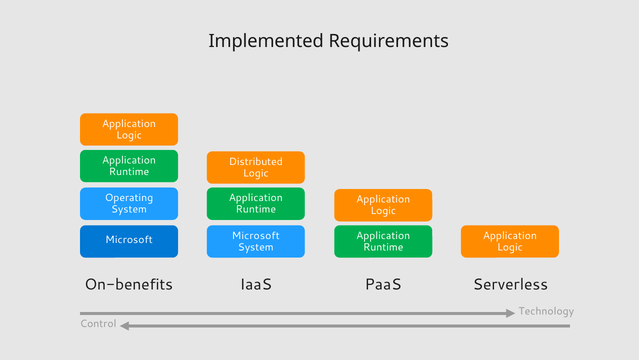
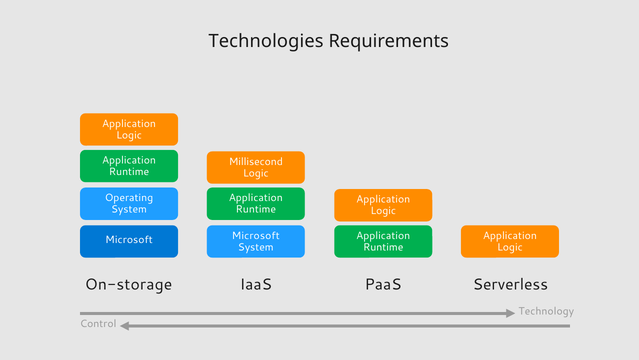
Implemented: Implemented -> Technologies
Distributed: Distributed -> Millisecond
On-benefits: On-benefits -> On-storage
